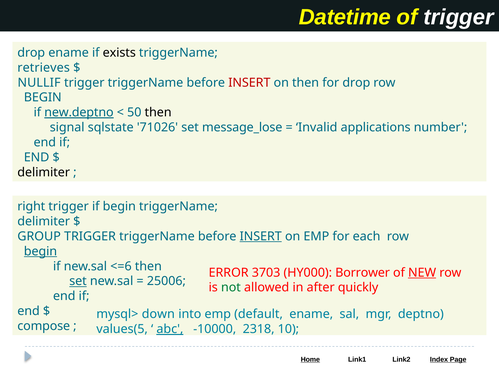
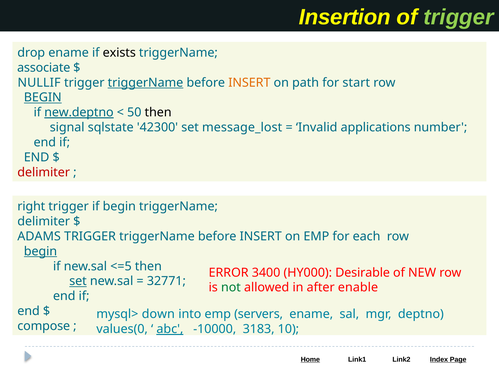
Datetime: Datetime -> Insertion
trigger at (459, 17) colour: white -> light green
retrieves: retrieves -> associate
triggerName at (146, 83) underline: none -> present
INSERT at (249, 83) colour: red -> orange
on then: then -> path
for drop: drop -> start
BEGIN at (43, 98) underline: none -> present
71026: 71026 -> 42300
message_lose: message_lose -> message_lost
delimiter at (44, 172) colour: black -> red
GROUP: GROUP -> ADAMS
INSERT at (261, 236) underline: present -> none
<=6: <=6 -> <=5
3703: 3703 -> 3400
Borrower: Borrower -> Desirable
NEW underline: present -> none
25006: 25006 -> 32771
quickly: quickly -> enable
default: default -> servers
values(5: values(5 -> values(0
2318: 2318 -> 3183
